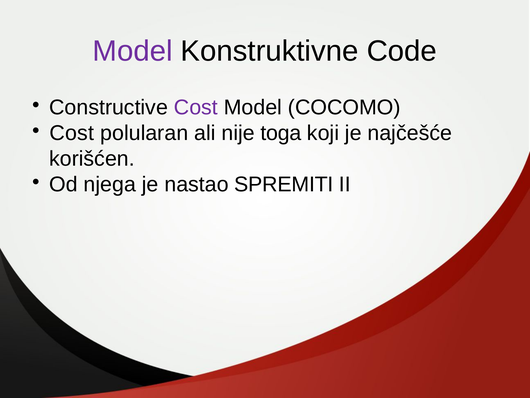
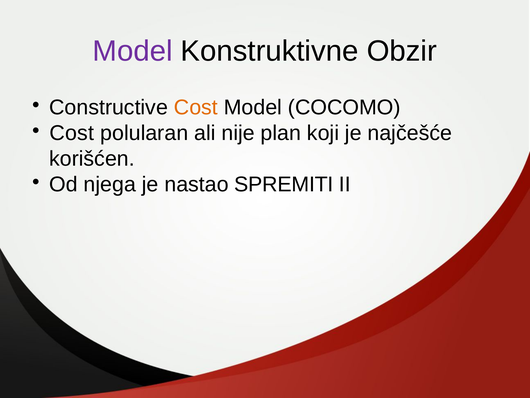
Code: Code -> Obzir
Cost at (196, 107) colour: purple -> orange
toga: toga -> plan
